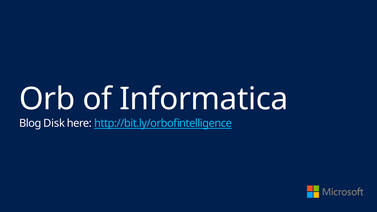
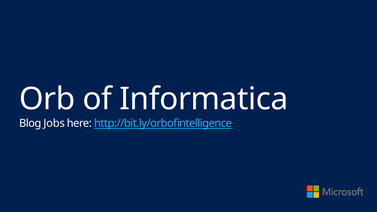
Disk: Disk -> Jobs
